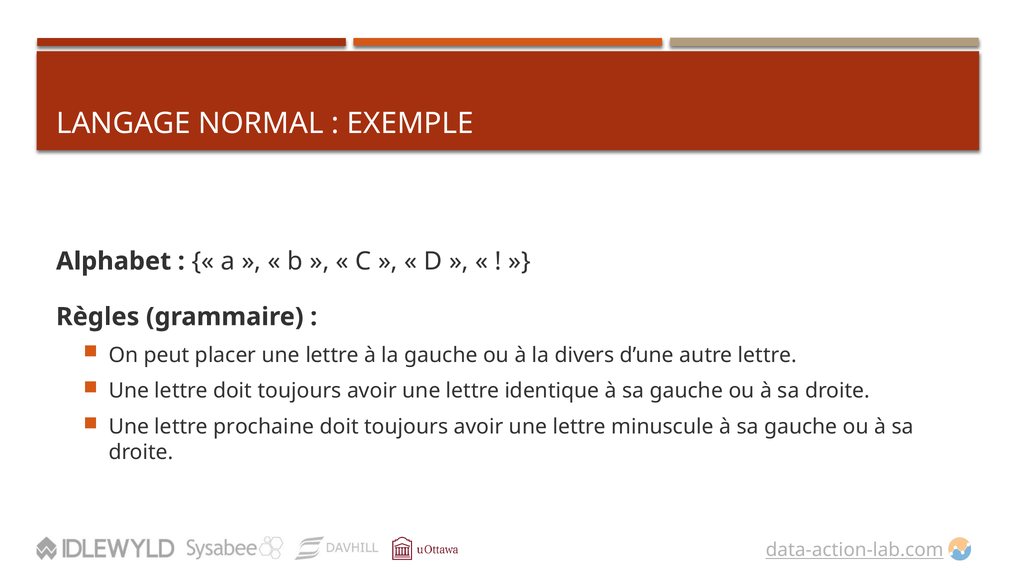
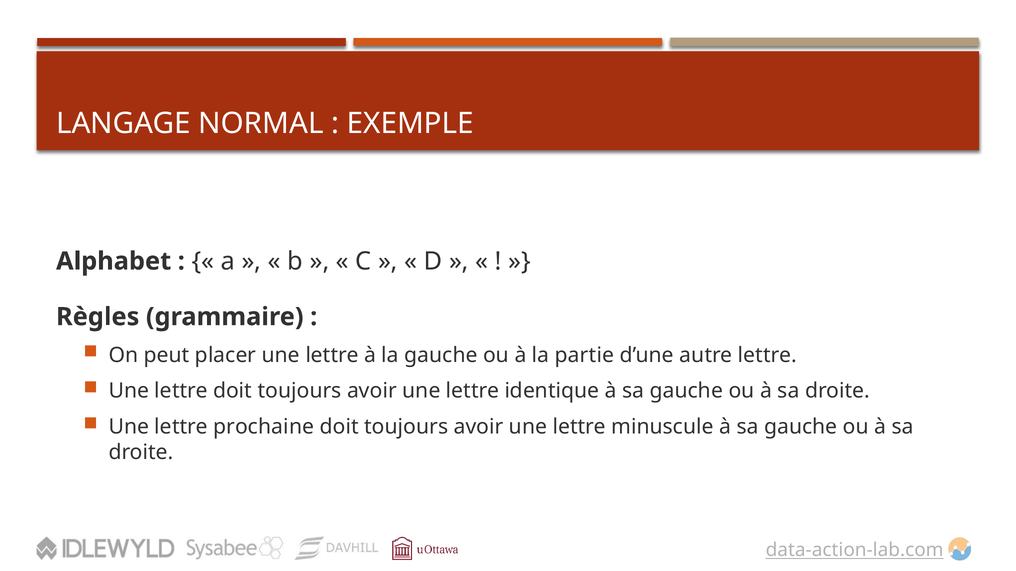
divers: divers -> partie
